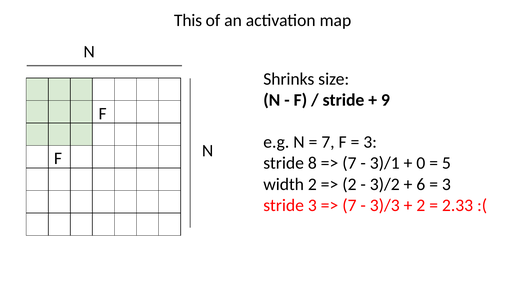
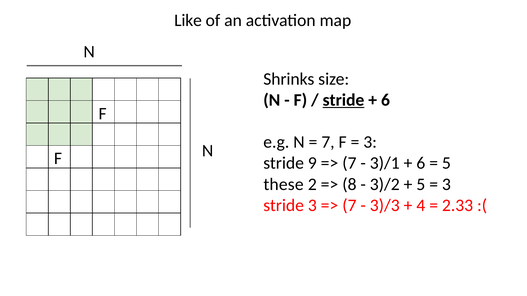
This: This -> Like
stride at (343, 100) underline: none -> present
9 at (385, 100): 9 -> 6
8: 8 -> 9
0 at (421, 163): 0 -> 6
width: width -> these
2 at (349, 185): 2 -> 8
6 at (421, 185): 6 -> 5
2 at (421, 206): 2 -> 4
